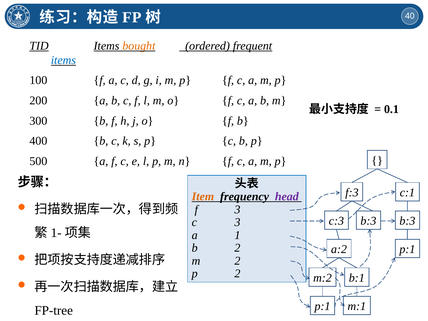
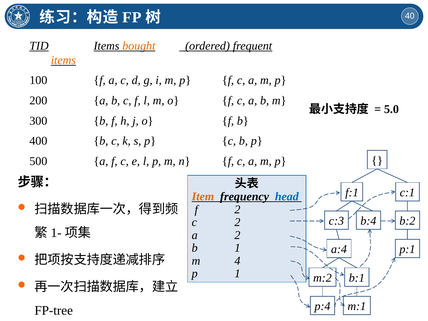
items at (63, 60) colour: blue -> orange
0.1: 0.1 -> 5.0
f:3: f:3 -> f:1
head colour: purple -> blue
f 3: 3 -> 2
b:3 at (368, 221): b:3 -> b:4
b:3 at (407, 221): b:3 -> b:2
c 3: 3 -> 2
a 1: 1 -> 2
b 2: 2 -> 1
a:2: a:2 -> a:4
m 2: 2 -> 4
p 2: 2 -> 1
p:1 at (322, 306): p:1 -> p:4
